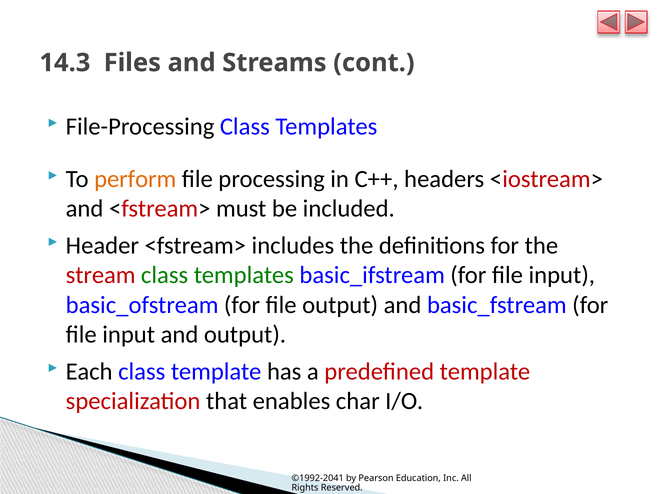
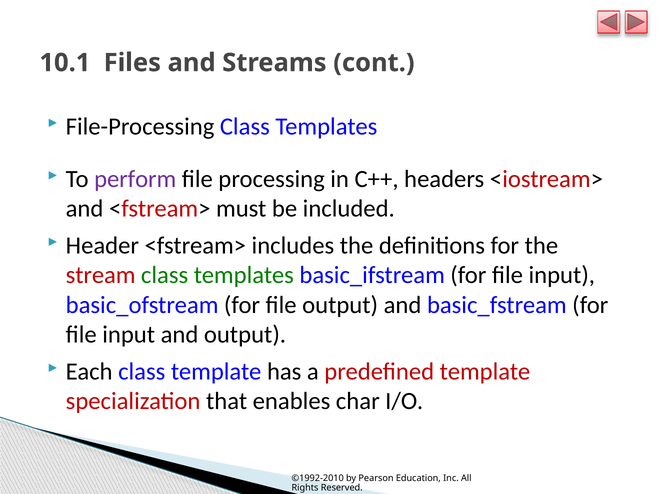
14.3: 14.3 -> 10.1
perform colour: orange -> purple
©1992-2041: ©1992-2041 -> ©1992-2010
